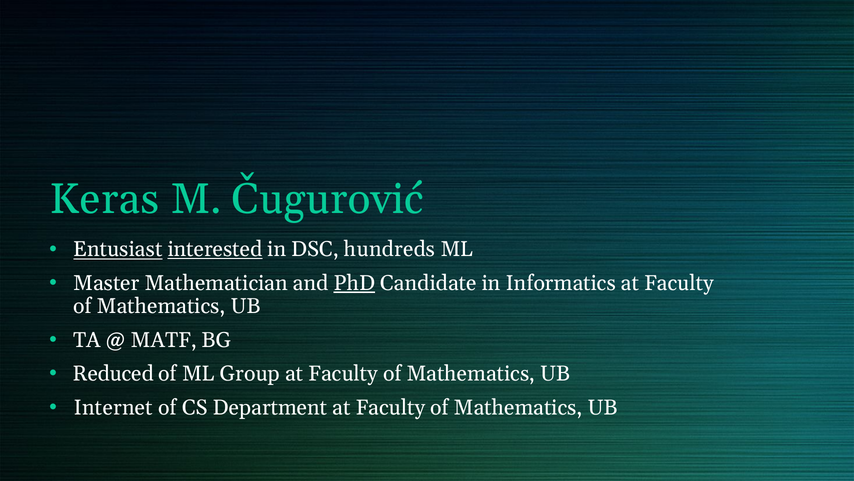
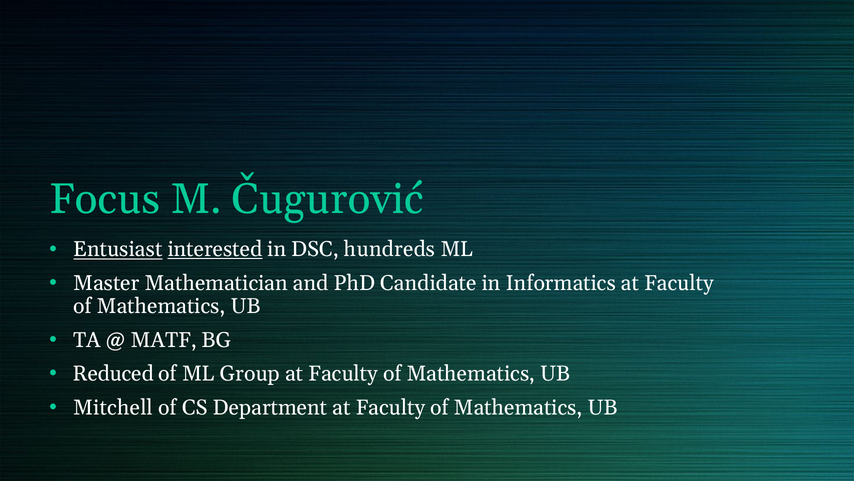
Keras: Keras -> Focus
PhD underline: present -> none
Internet: Internet -> Mitchell
